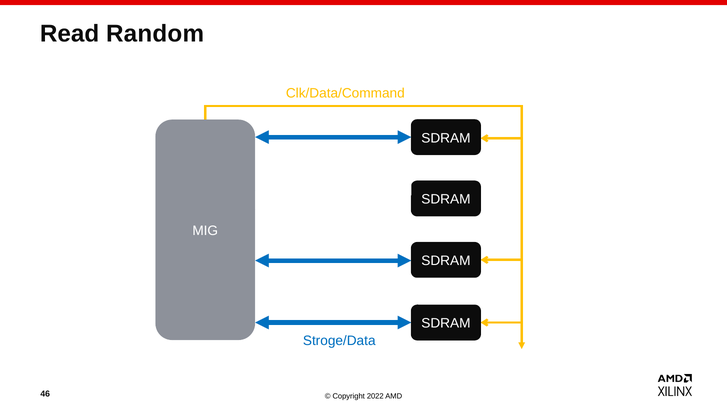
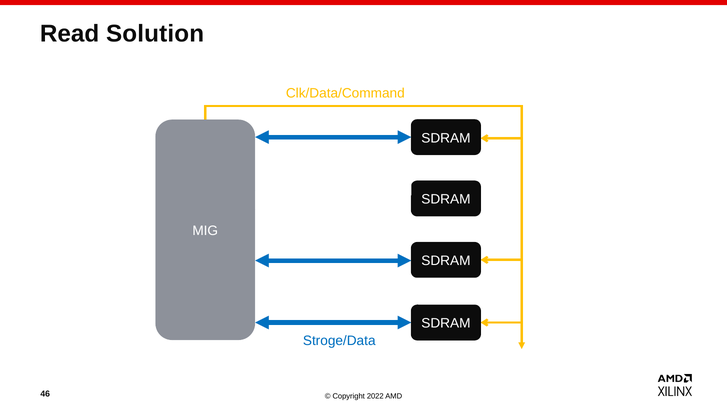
Random: Random -> Solution
